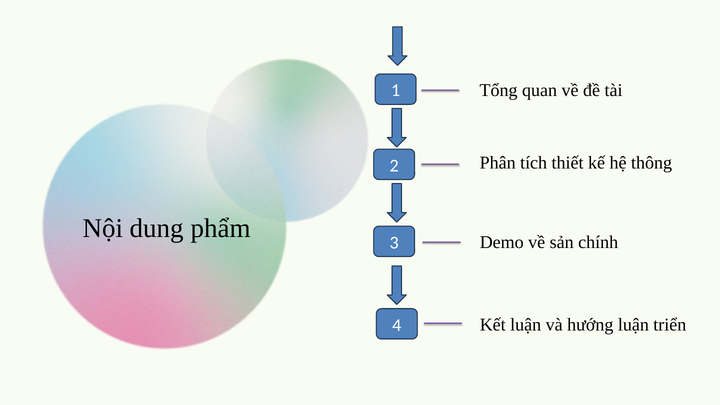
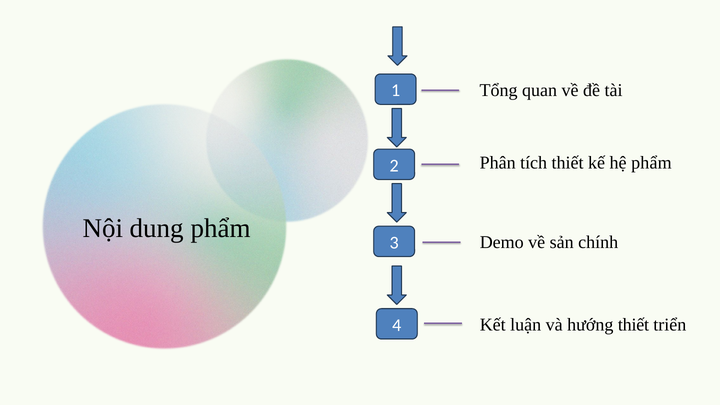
hệ thông: thông -> phẩm
hướng luận: luận -> thiết
